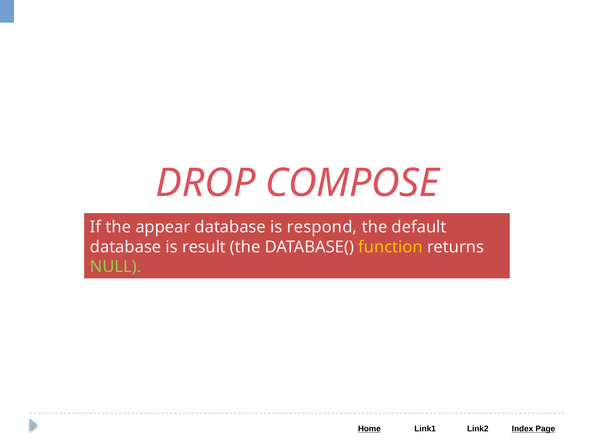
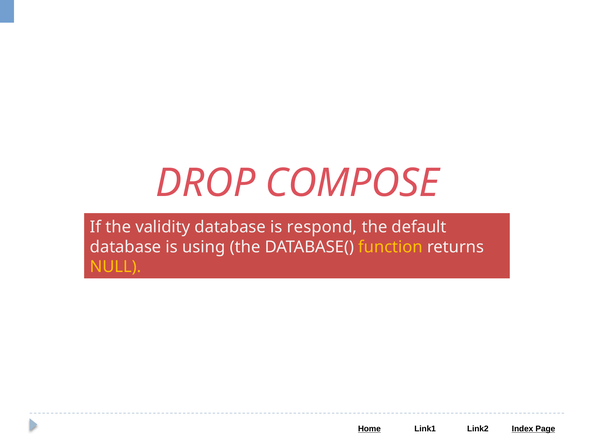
appear: appear -> validity
result: result -> using
NULL colour: light green -> yellow
